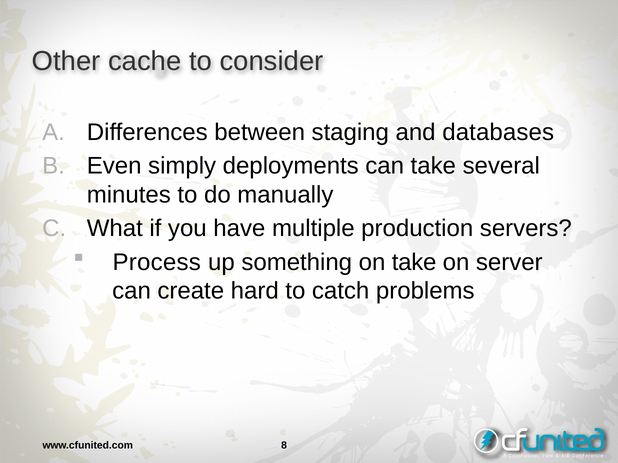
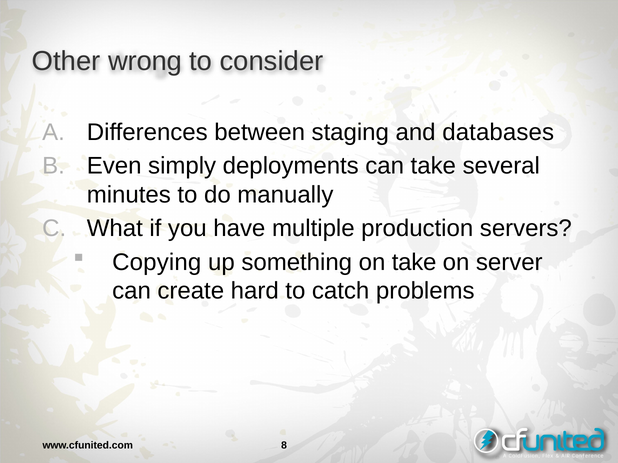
cache: cache -> wrong
Process: Process -> Copying
